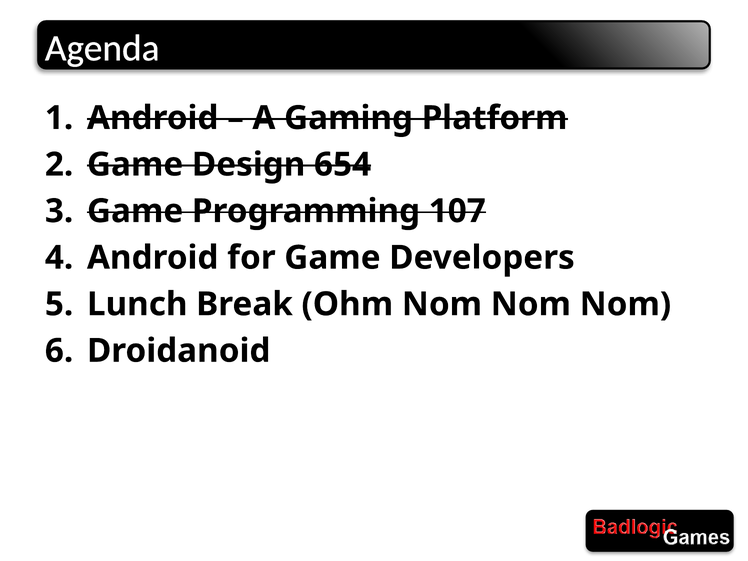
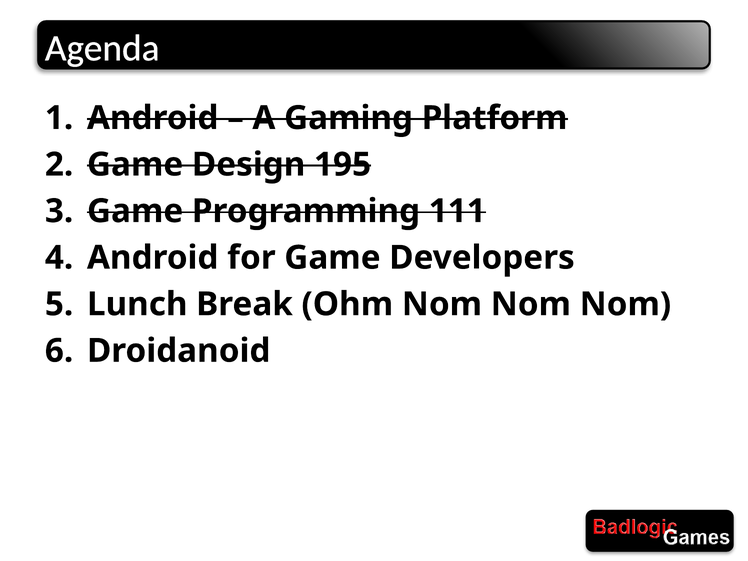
654: 654 -> 195
107: 107 -> 111
